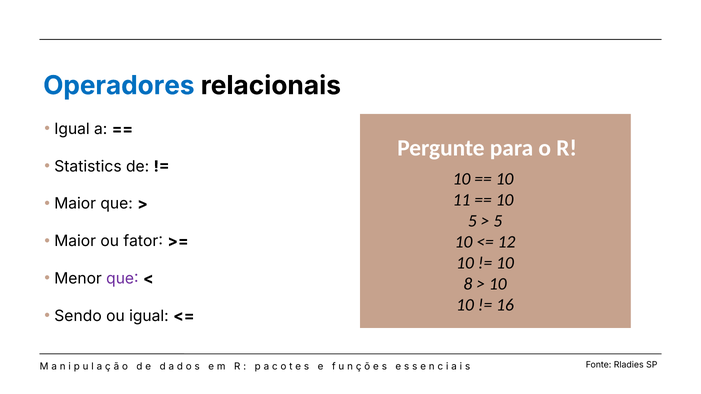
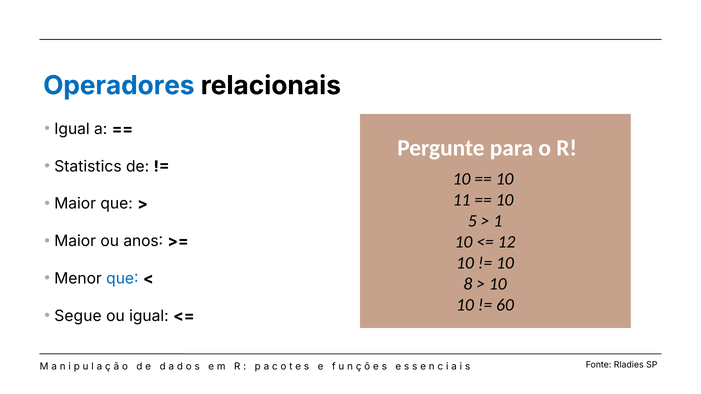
5 at (498, 221): 5 -> 1
fator: fator -> anos
que at (122, 279) colour: purple -> blue
16: 16 -> 60
Sendo: Sendo -> Segue
